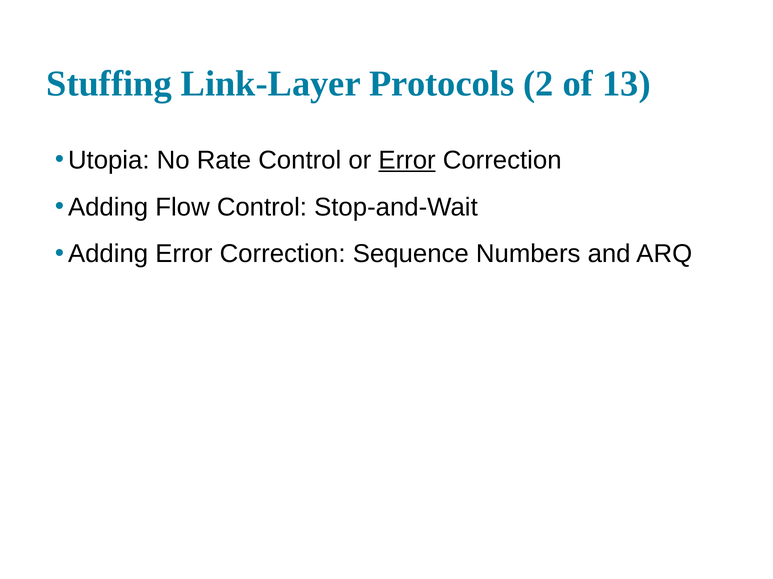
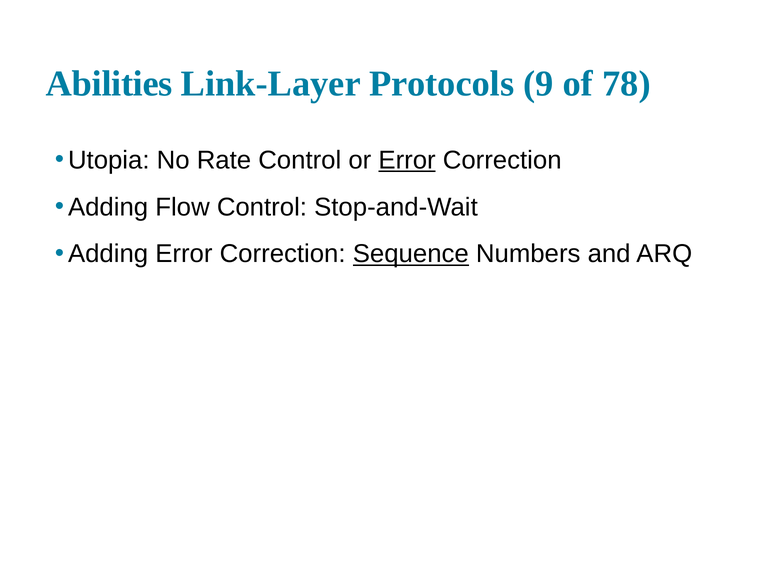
Stuffing: Stuffing -> Abilities
2: 2 -> 9
13: 13 -> 78
Sequence underline: none -> present
